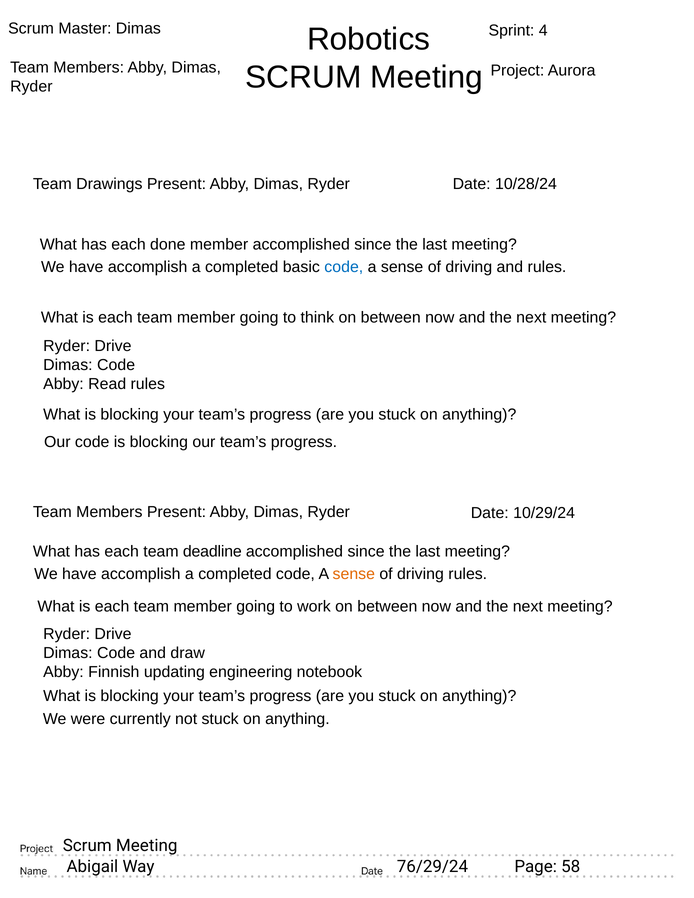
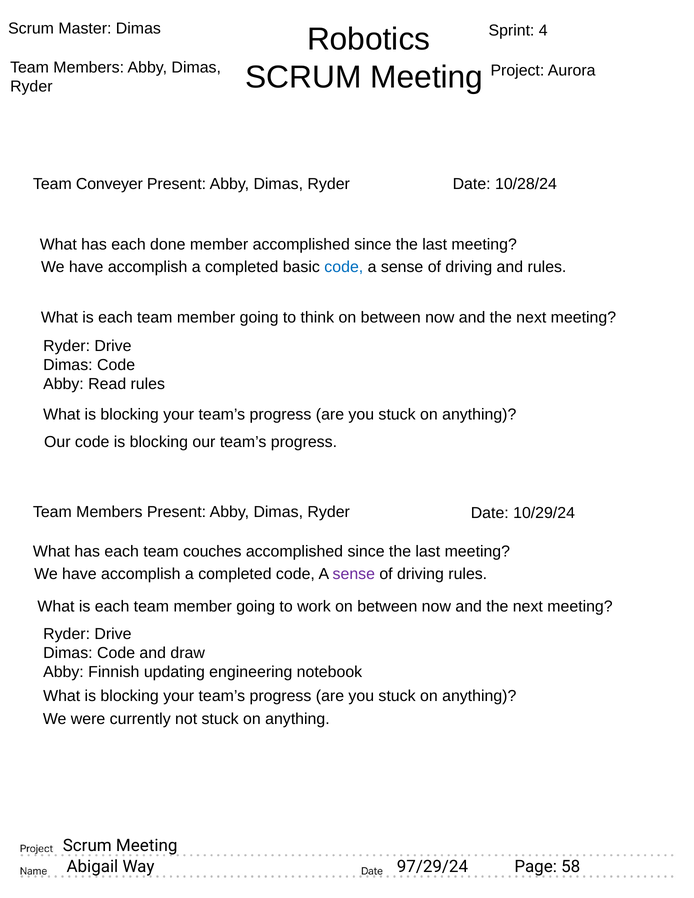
Drawings: Drawings -> Conveyer
deadline: deadline -> couches
sense at (354, 574) colour: orange -> purple
76/29/24: 76/29/24 -> 97/29/24
